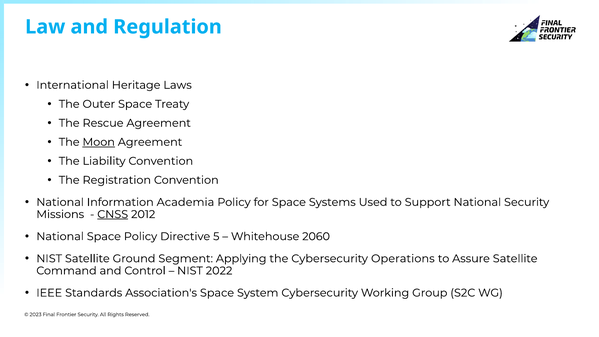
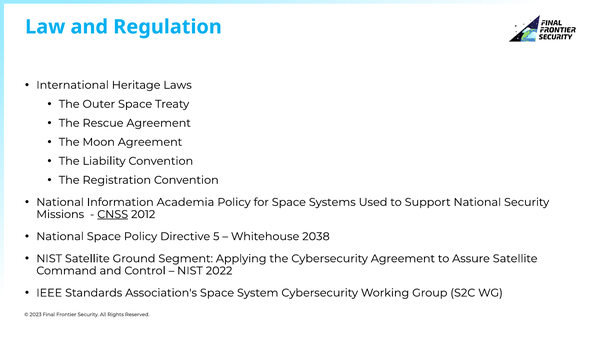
Moon underline: present -> none
2060: 2060 -> 2038
Cybersecurity Operations: Operations -> Agreement
